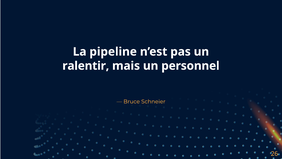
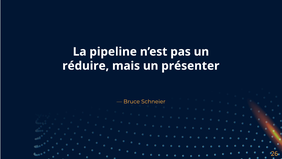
ralentir: ralentir -> réduire
personnel: personnel -> présenter
